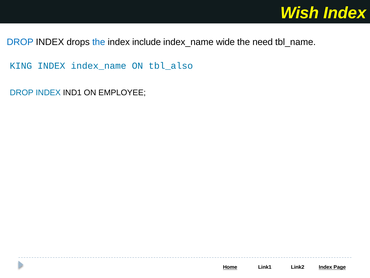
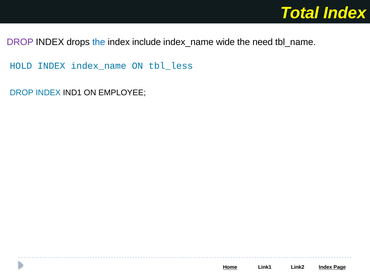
Wish: Wish -> Total
DROP at (20, 42) colour: blue -> purple
KING: KING -> HOLD
tbl_also: tbl_also -> tbl_less
